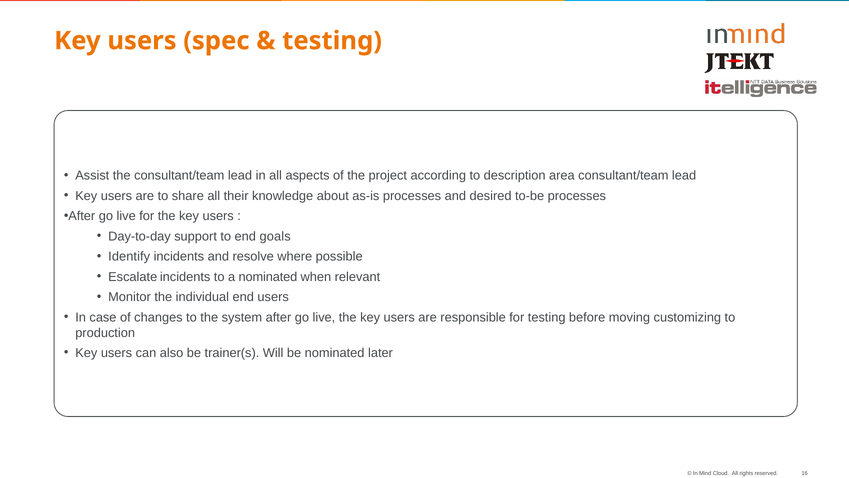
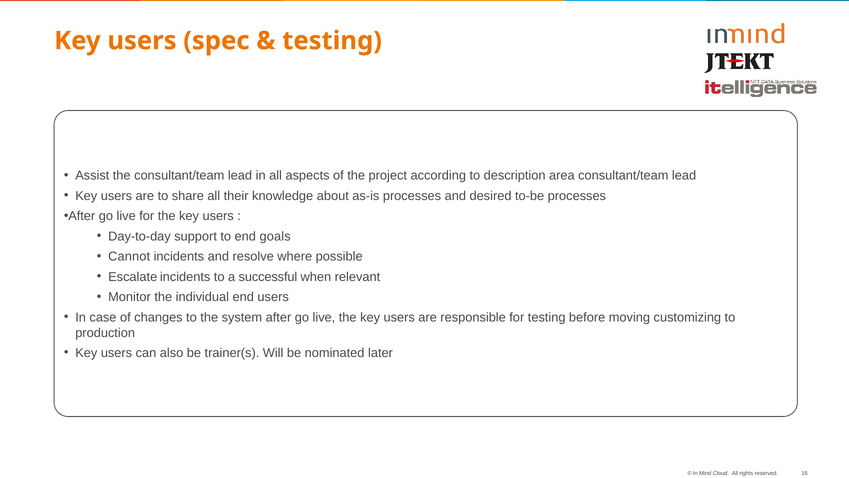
Identify: Identify -> Cannot
a nominated: nominated -> successful
